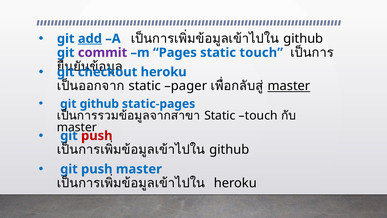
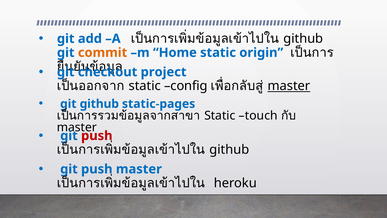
add underline: present -> none
commit colour: purple -> orange
Pages: Pages -> Home
touch at (261, 53): touch -> origin
heroku at (164, 72): heroku -> project
pager: pager -> config
